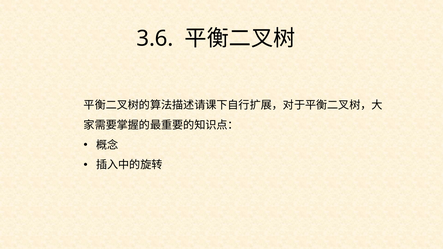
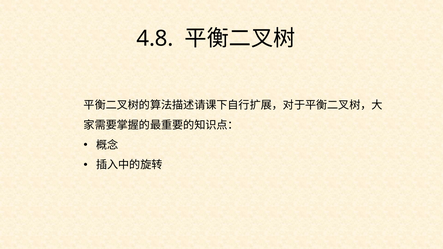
3.6: 3.6 -> 4.8
